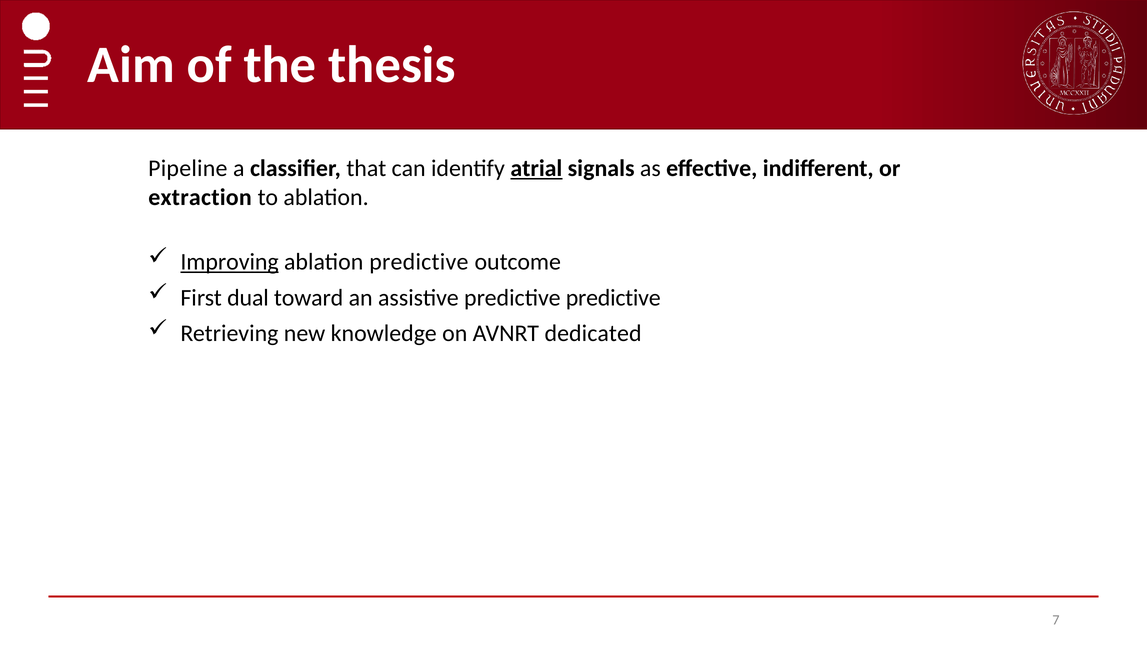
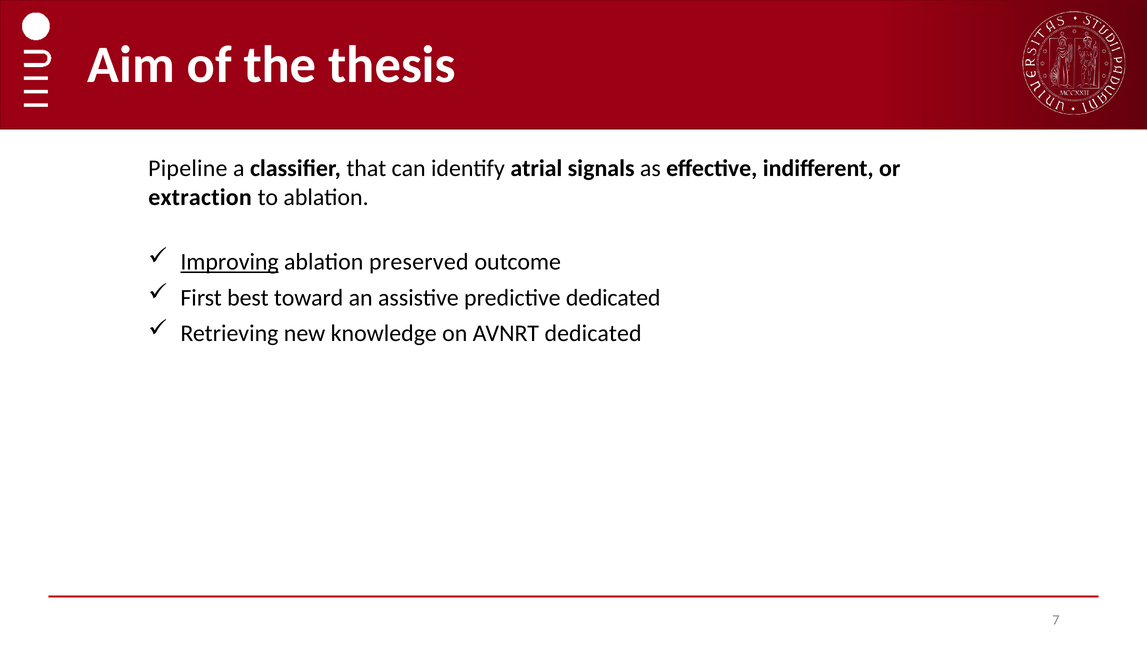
atrial underline: present -> none
ablation predictive: predictive -> preserved
dual: dual -> best
predictive predictive: predictive -> dedicated
